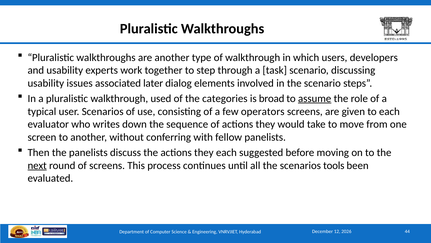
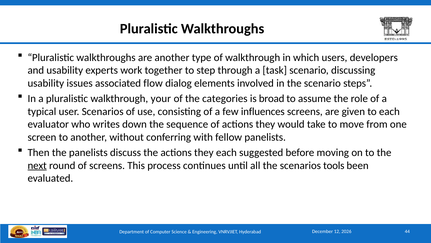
later: later -> flow
used: used -> your
assume underline: present -> none
operators: operators -> influences
